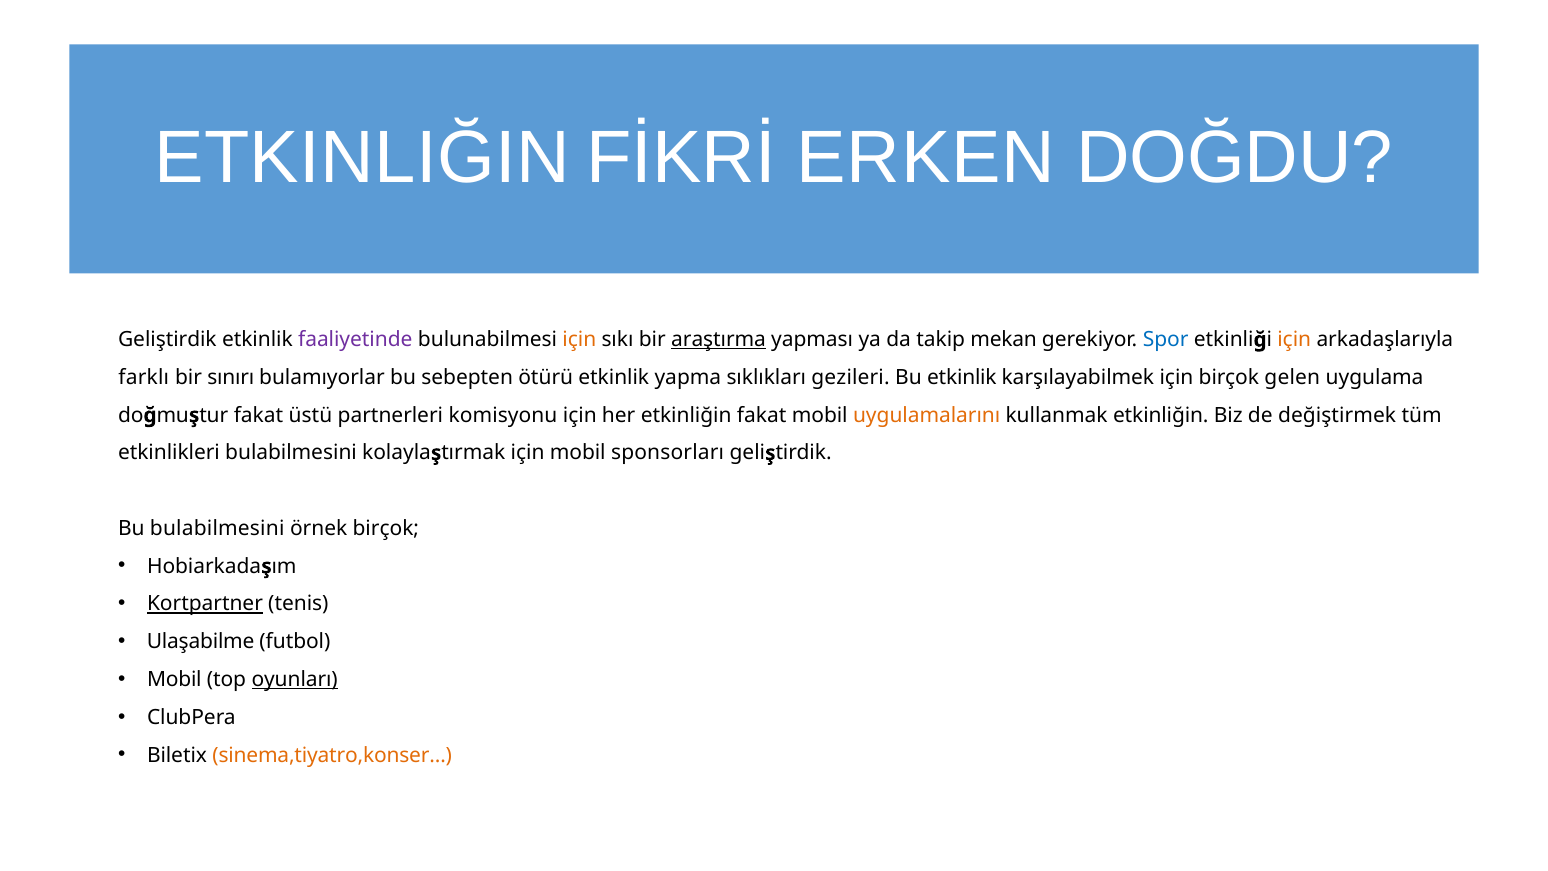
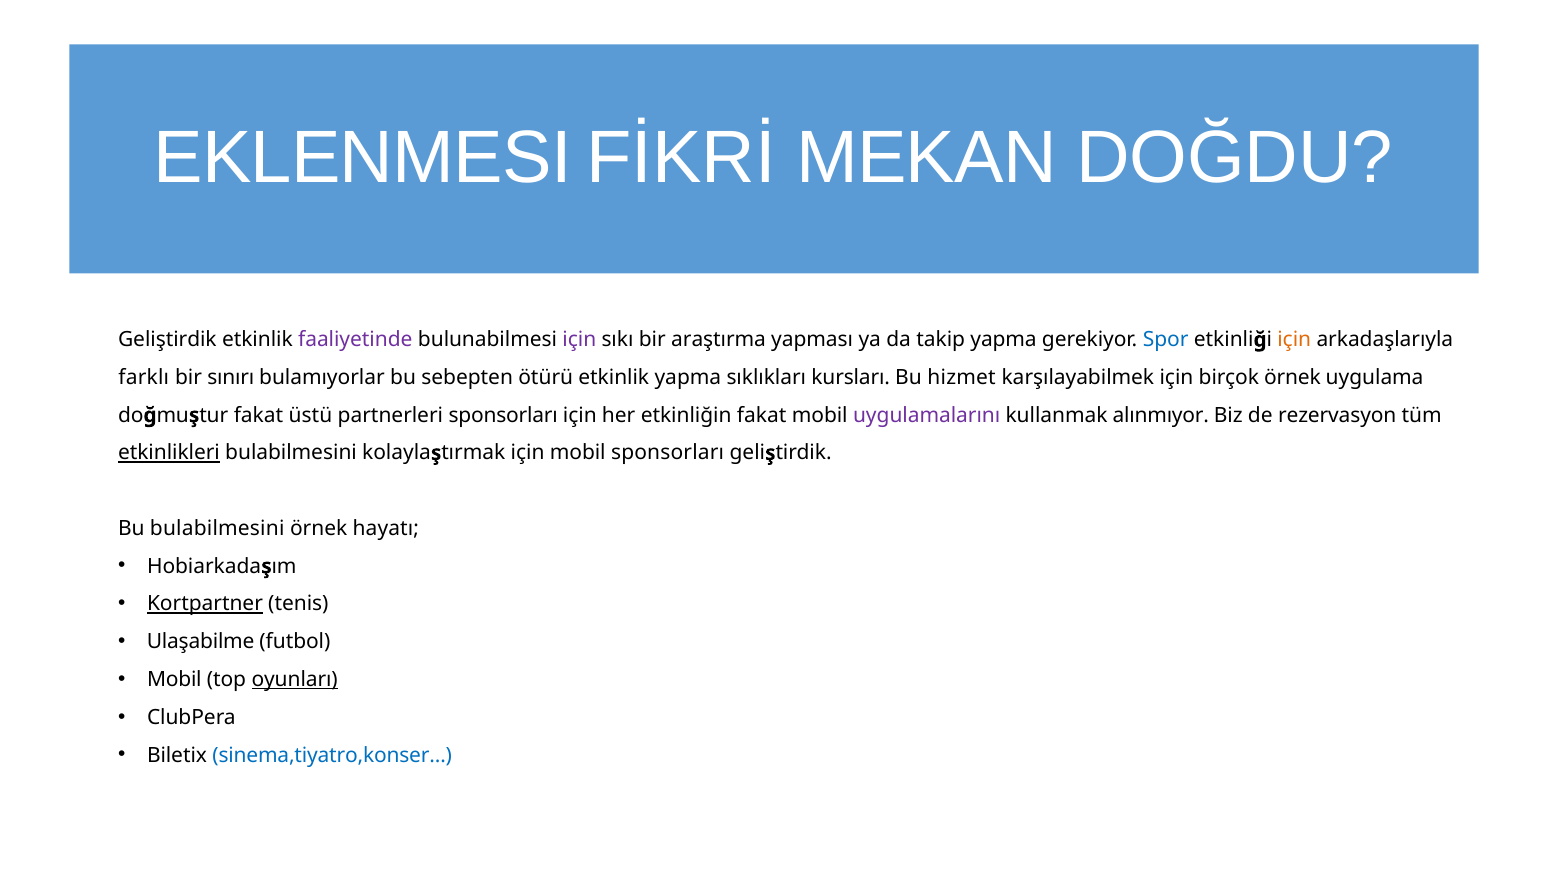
ETKINLIĞIN at (362, 158): ETKINLIĞIN -> EKLENMESI
ERKEN: ERKEN -> MEKAN
için at (579, 340) colour: orange -> purple
araştırma underline: present -> none
takip mekan: mekan -> yapma
gezileri: gezileri -> kursları
Bu etkinlik: etkinlik -> hizmet
birçok gelen: gelen -> örnek
partnerleri komisyonu: komisyonu -> sponsorları
uygulamalarını colour: orange -> purple
kullanmak etkinliğin: etkinliğin -> alınmıyor
değiştirmek: değiştirmek -> rezervasyon
etkinlikleri underline: none -> present
örnek birçok: birçok -> hayatı
sinema,tiyatro,konser… colour: orange -> blue
